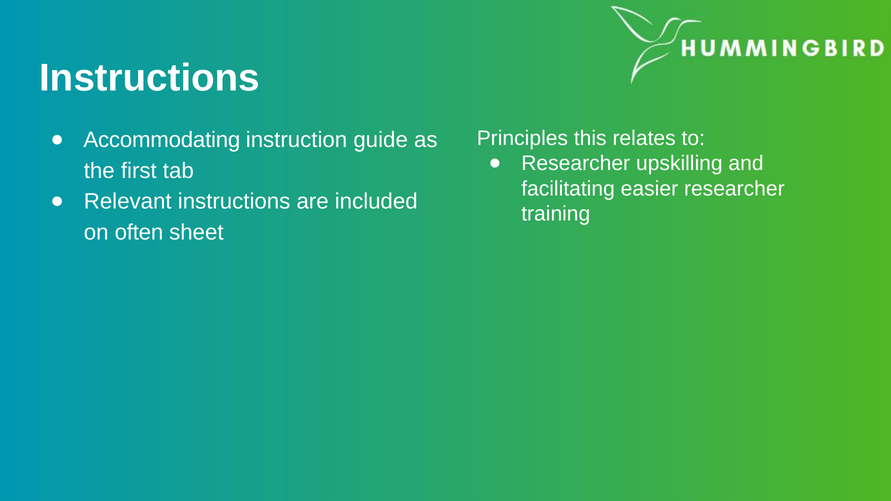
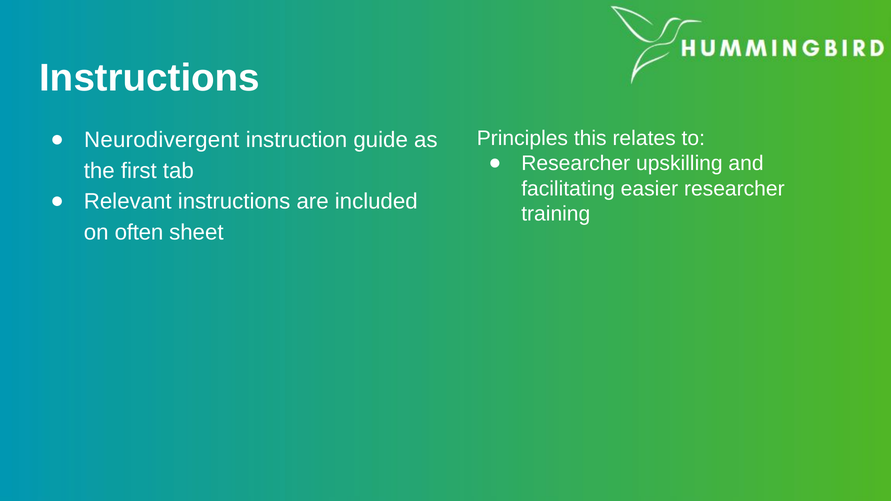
Accommodating: Accommodating -> Neurodivergent
